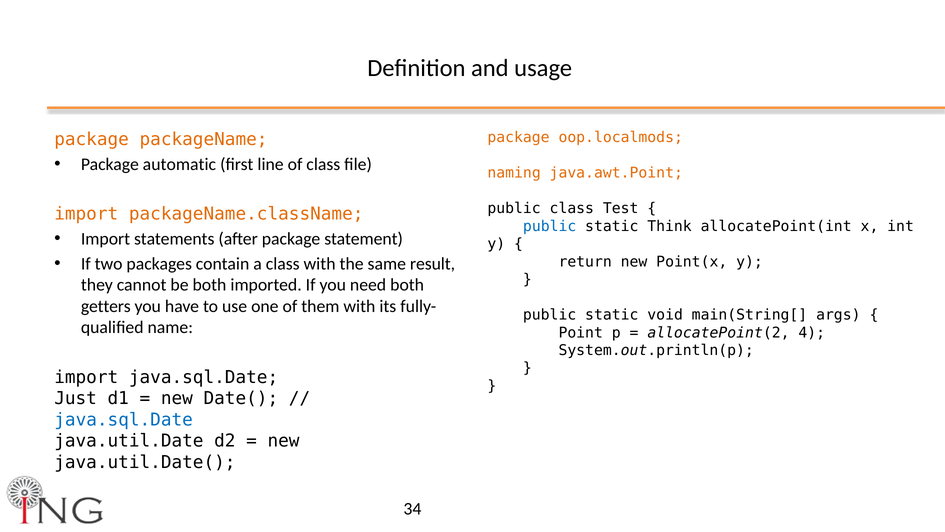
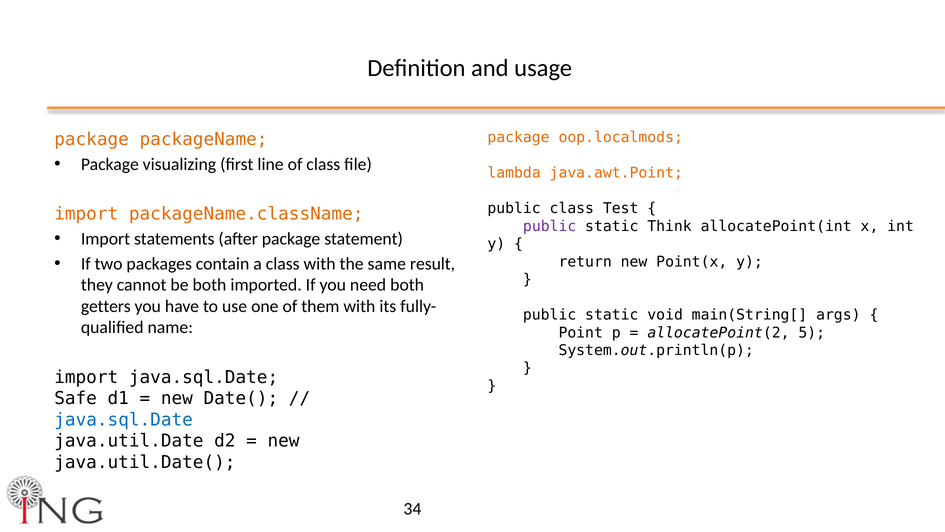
automatic: automatic -> visualizing
naming: naming -> lambda
public at (550, 226) colour: blue -> purple
4: 4 -> 5
Just: Just -> Safe
